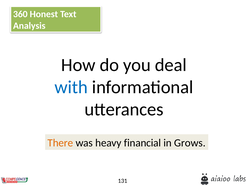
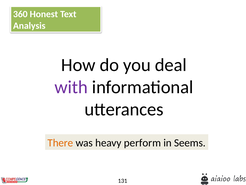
with colour: blue -> purple
financial: financial -> perform
Grows: Grows -> Seems
